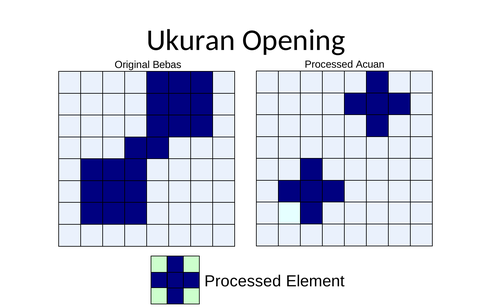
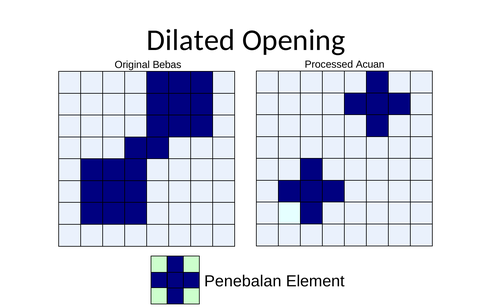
Ukuran: Ukuran -> Dilated
Processed at (243, 281): Processed -> Penebalan
